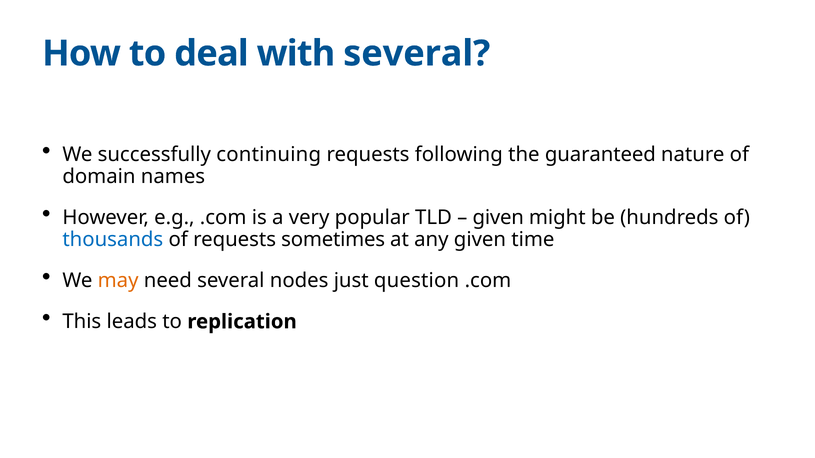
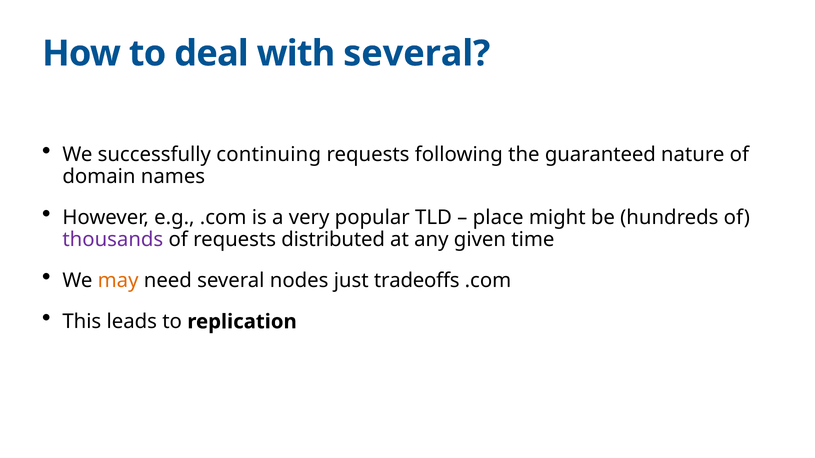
given at (498, 218): given -> place
thousands colour: blue -> purple
sometimes: sometimes -> distributed
question: question -> tradeoffs
